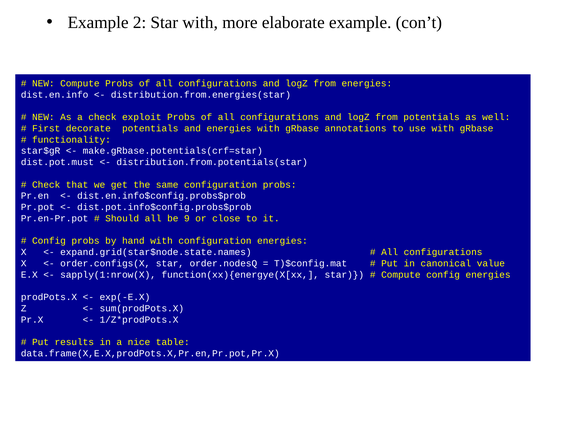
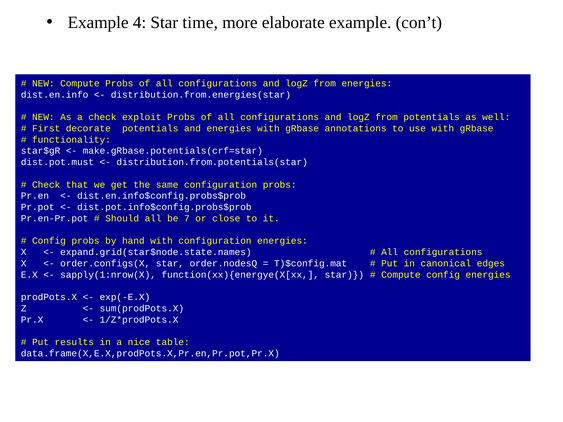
2: 2 -> 4
Star with: with -> time
9: 9 -> 7
value: value -> edges
